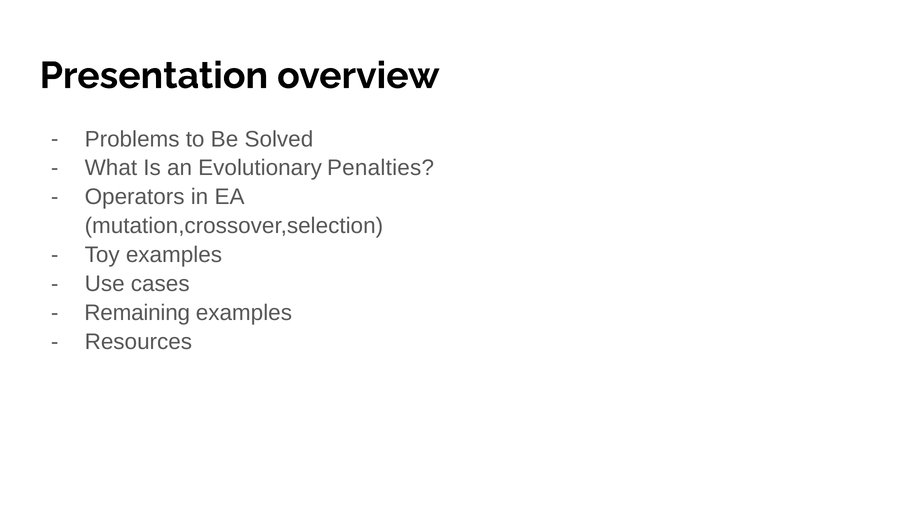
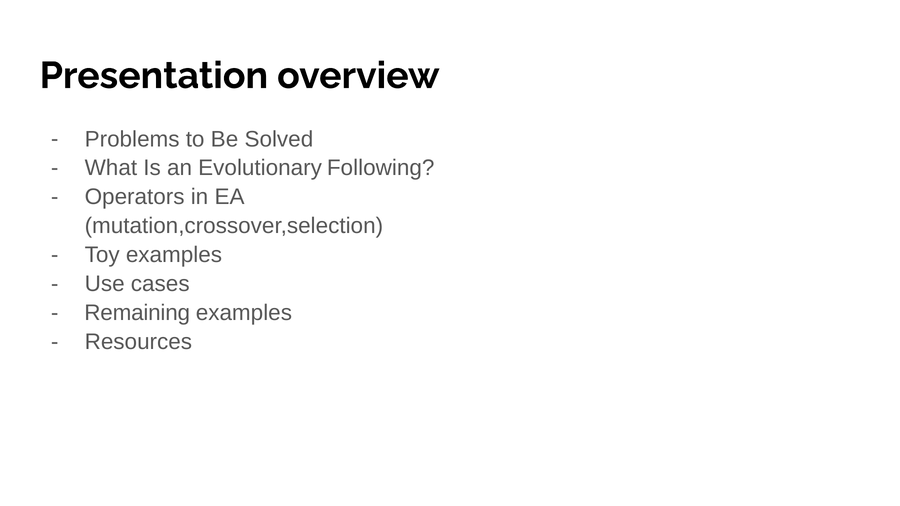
Penalties: Penalties -> Following
